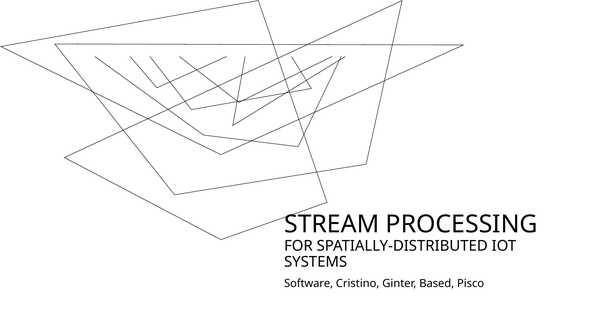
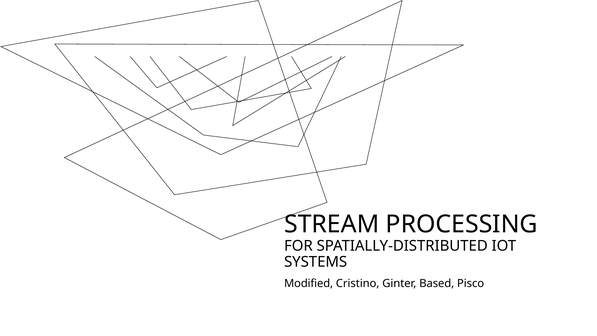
Software: Software -> Modified
